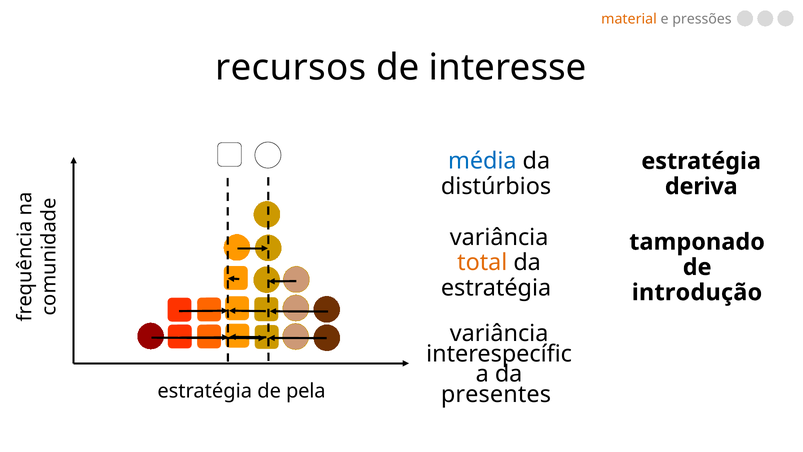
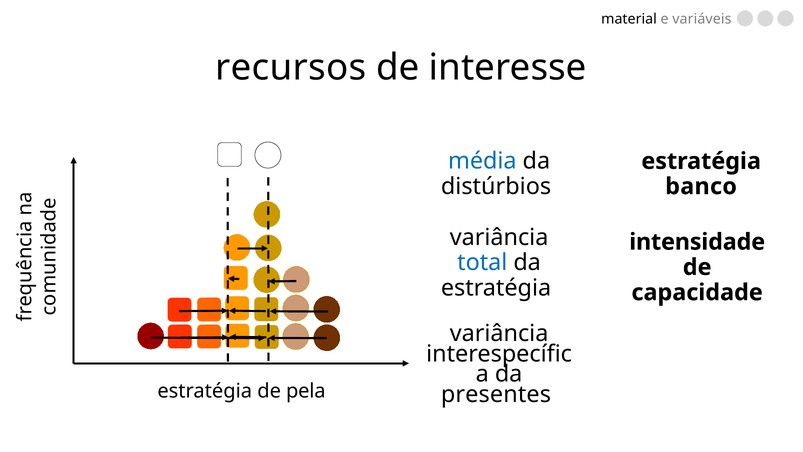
material colour: orange -> black
pressões: pressões -> variáveis
deriva: deriva -> banco
tamponado: tamponado -> intensidade
total colour: orange -> blue
introdução: introdução -> capacidade
